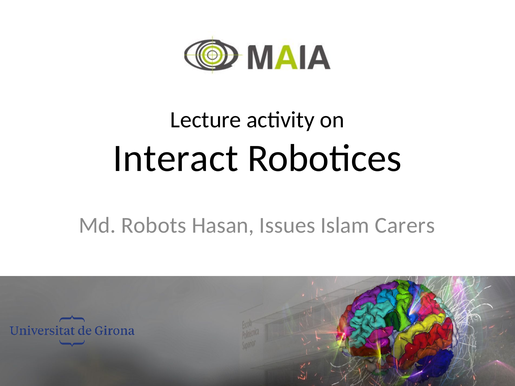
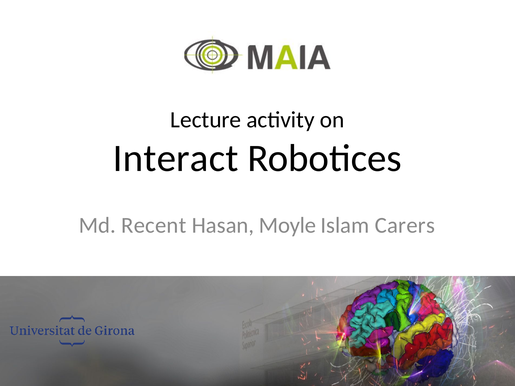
Robots: Robots -> Recent
Issues: Issues -> Moyle
